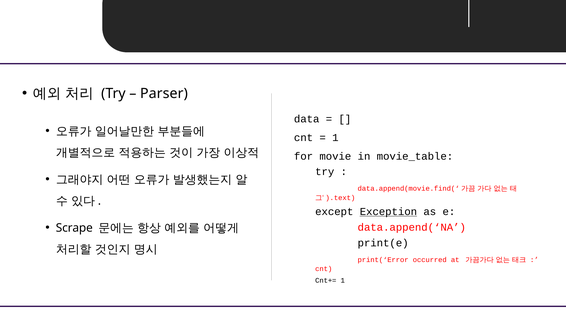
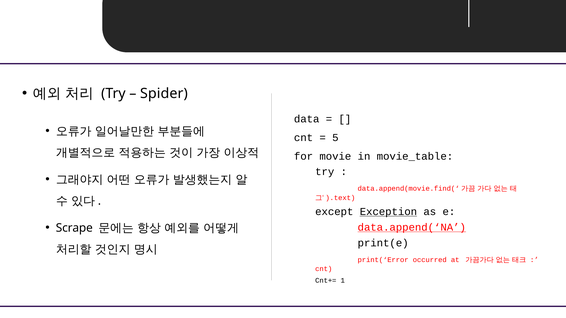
Parser: Parser -> Spider
1 at (335, 138): 1 -> 5
data.append(‘NA underline: none -> present
